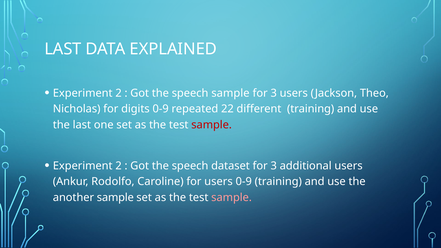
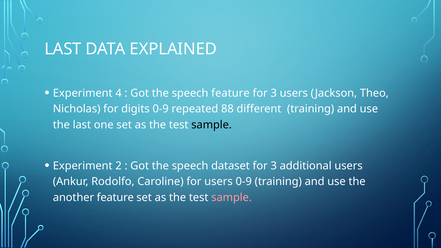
2 at (119, 93): 2 -> 4
speech sample: sample -> feature
22: 22 -> 88
sample at (212, 125) colour: red -> black
another sample: sample -> feature
